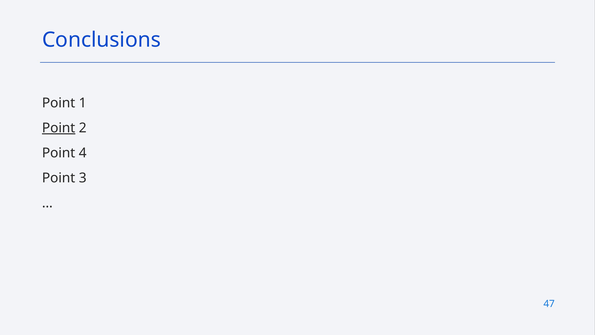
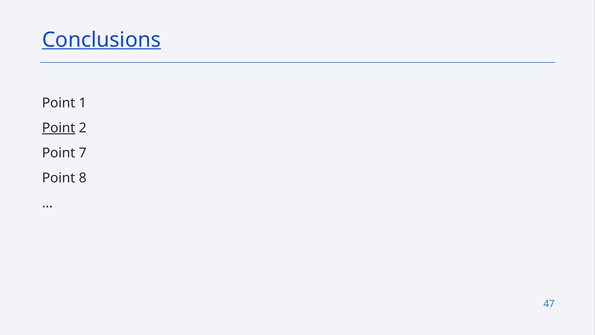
Conclusions underline: none -> present
4: 4 -> 7
3: 3 -> 8
